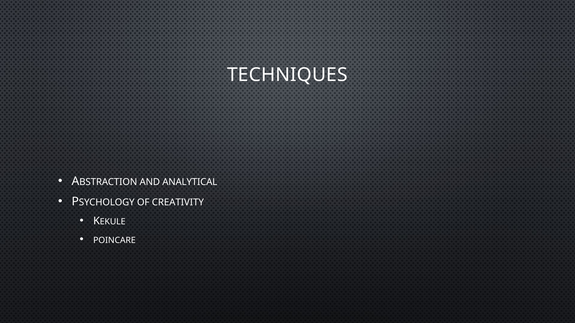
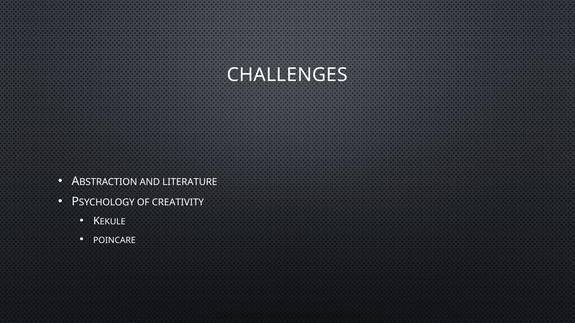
TECHNIQUES: TECHNIQUES -> CHALLENGES
ANALYTICAL: ANALYTICAL -> LITERATURE
